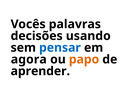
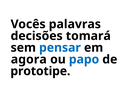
usando: usando -> tomará
papo colour: orange -> blue
aprender: aprender -> prototipe
